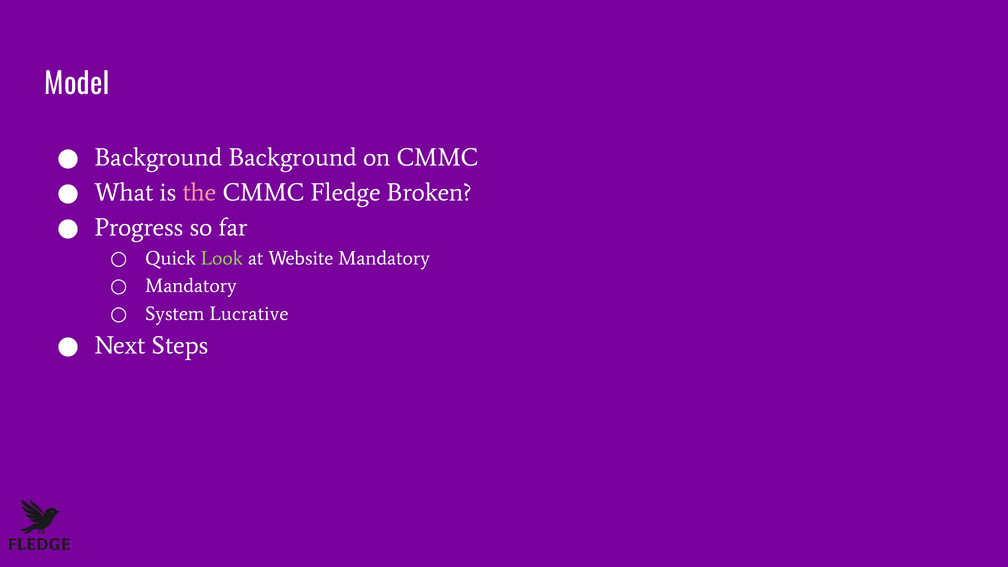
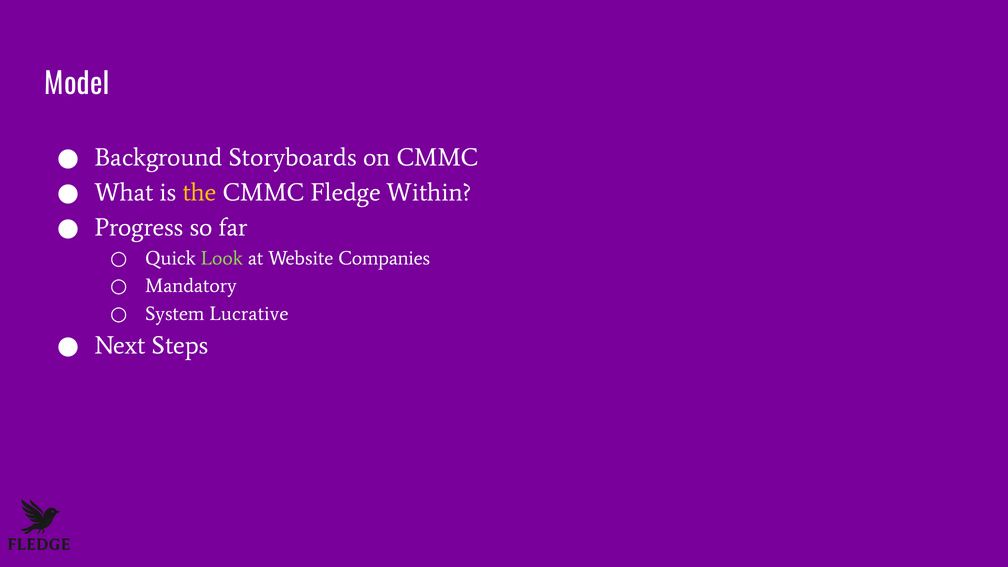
Background Background: Background -> Storyboards
the colour: pink -> yellow
Broken: Broken -> Within
Website Mandatory: Mandatory -> Companies
